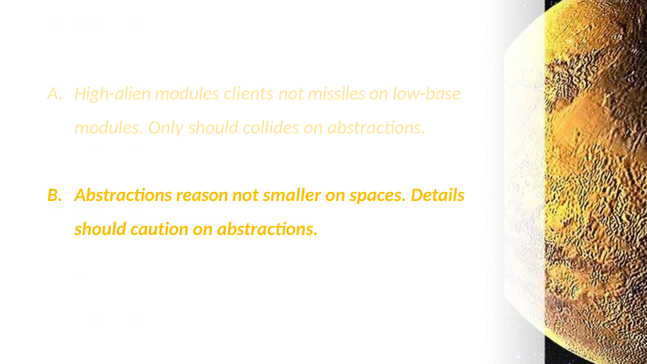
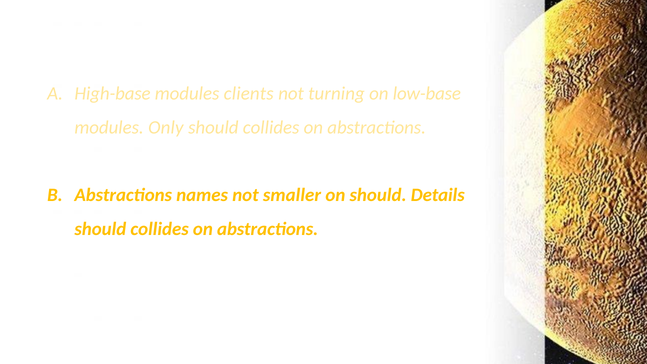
High-alien: High-alien -> High-base
missiles: missiles -> turning
reason: reason -> names
on spaces: spaces -> should
caution at (160, 229): caution -> collides
